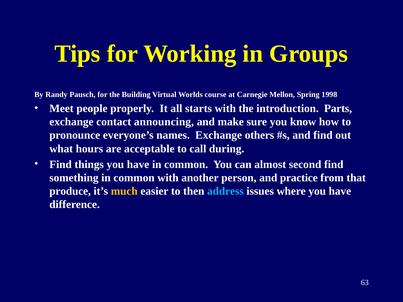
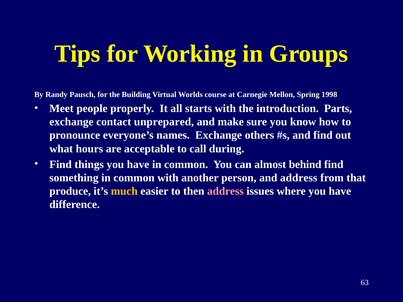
announcing: announcing -> unprepared
second: second -> behind
and practice: practice -> address
address at (225, 191) colour: light blue -> pink
